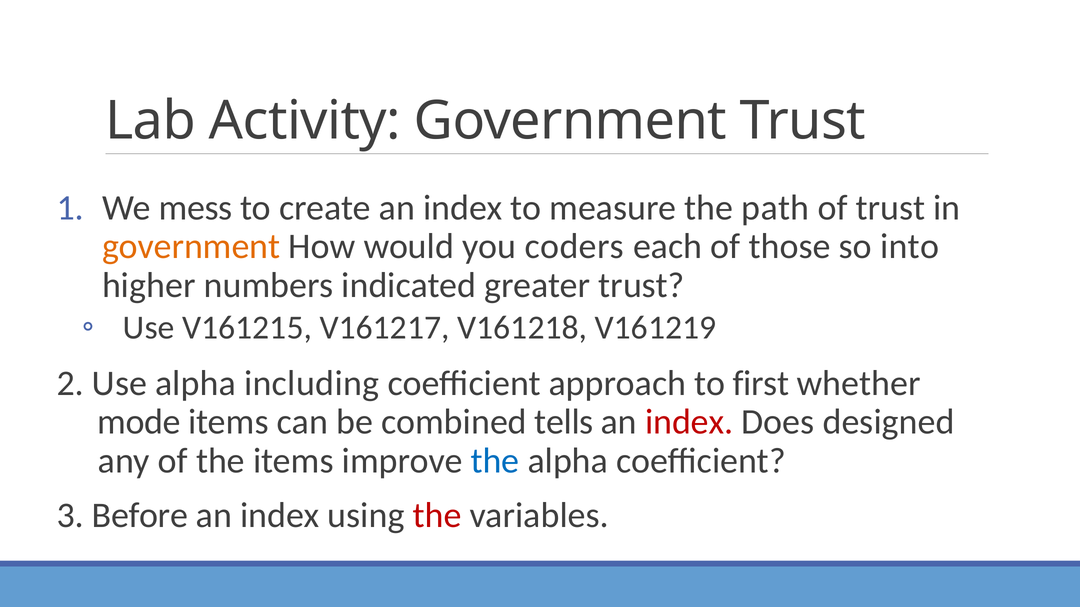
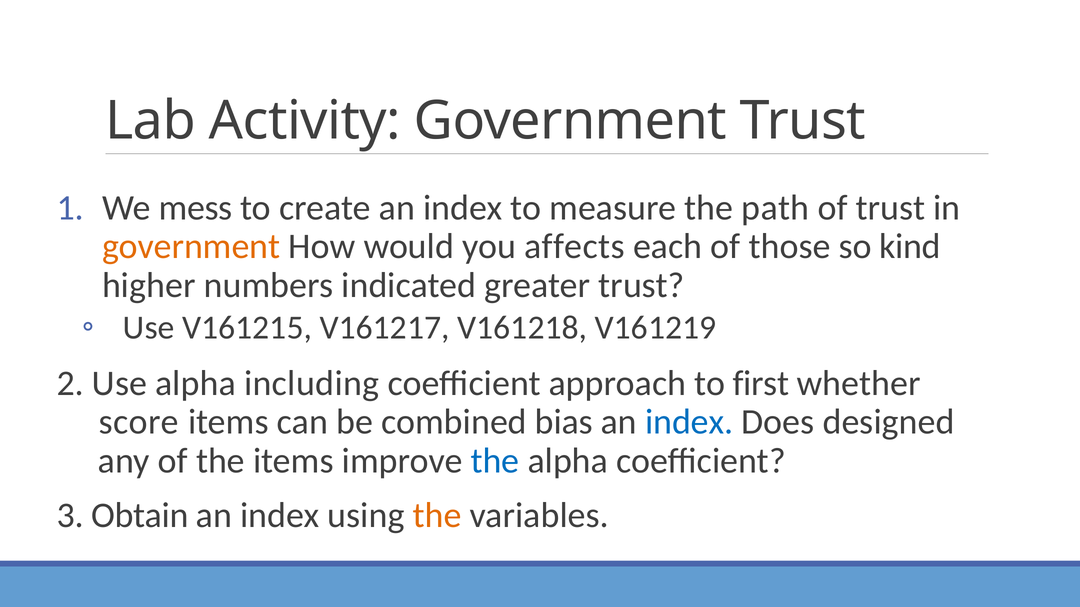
coders: coders -> affects
into: into -> kind
mode: mode -> score
tells: tells -> bias
index at (689, 422) colour: red -> blue
Before: Before -> Obtain
the at (437, 516) colour: red -> orange
